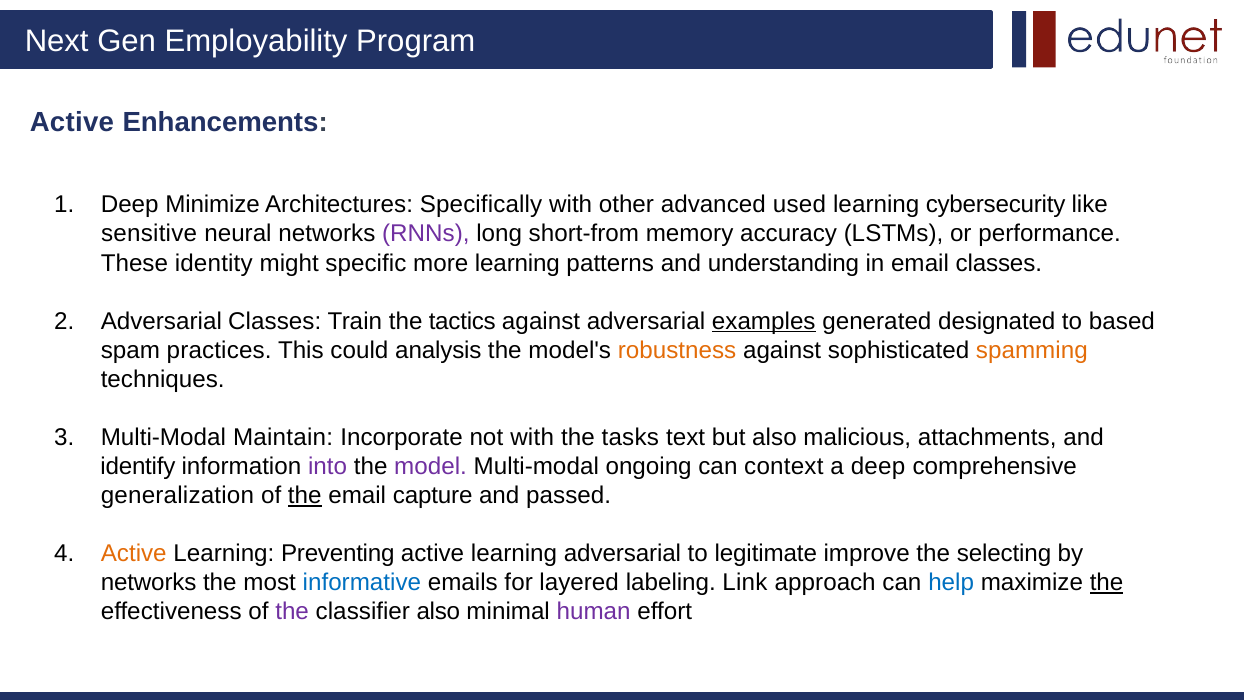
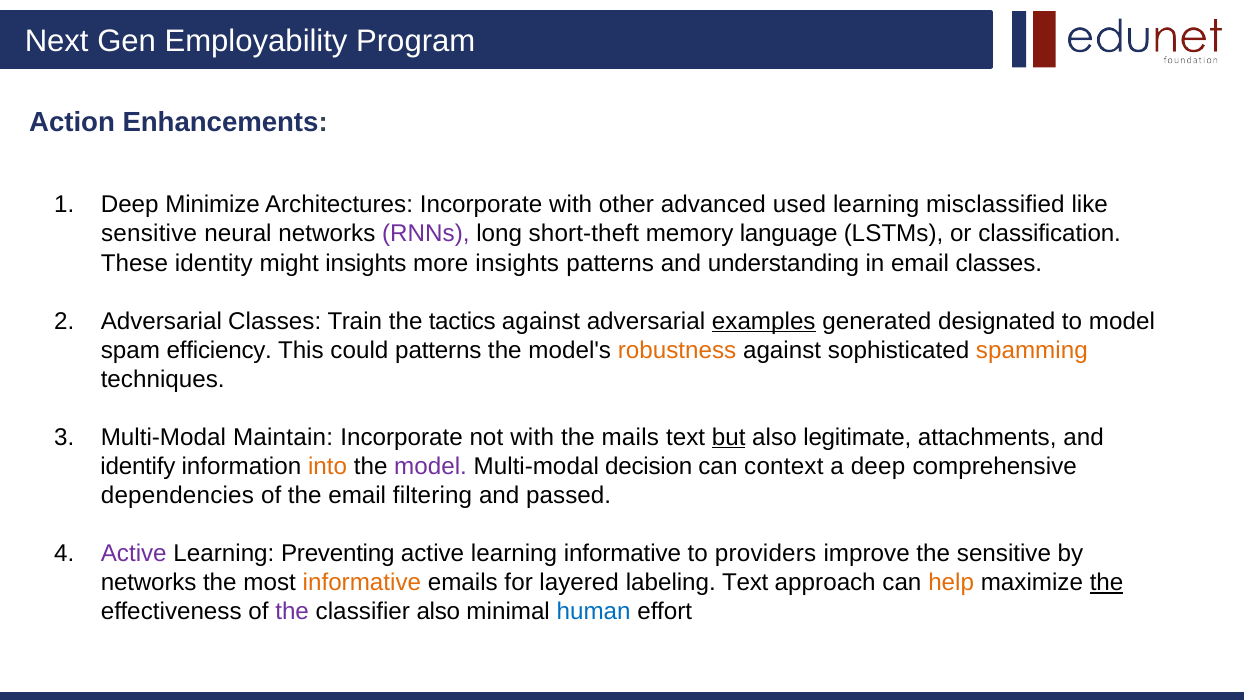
Active at (72, 123): Active -> Action
Architectures Specifically: Specifically -> Incorporate
cybersecurity: cybersecurity -> misclassified
short-from: short-from -> short-theft
accuracy: accuracy -> language
performance: performance -> classification
might specific: specific -> insights
more learning: learning -> insights
to based: based -> model
practices: practices -> efficiency
could analysis: analysis -> patterns
tasks: tasks -> mails
but underline: none -> present
malicious: malicious -> legitimate
into colour: purple -> orange
ongoing: ongoing -> decision
generalization: generalization -> dependencies
the at (305, 495) underline: present -> none
capture: capture -> filtering
Active at (134, 553) colour: orange -> purple
learning adversarial: adversarial -> informative
legitimate: legitimate -> providers
the selecting: selecting -> sensitive
informative at (362, 582) colour: blue -> orange
labeling Link: Link -> Text
help colour: blue -> orange
human colour: purple -> blue
